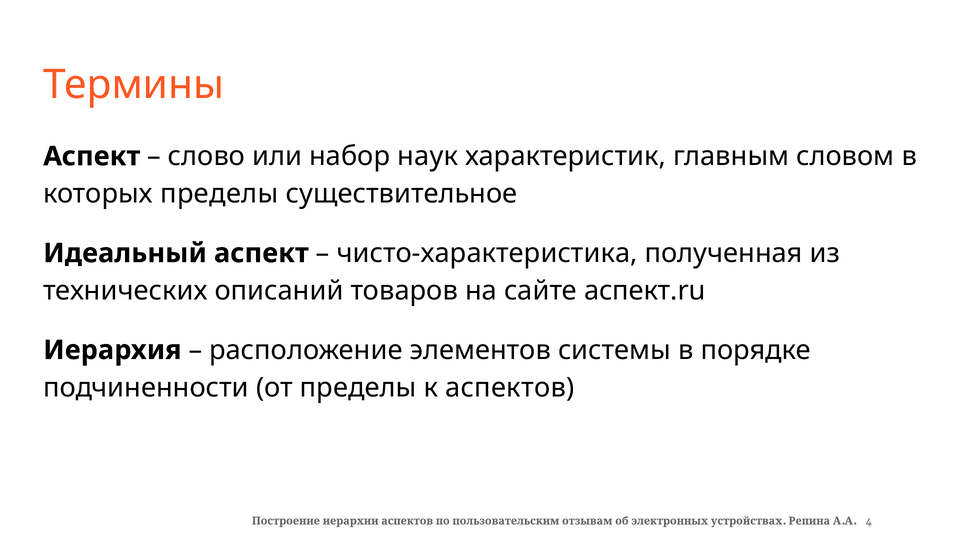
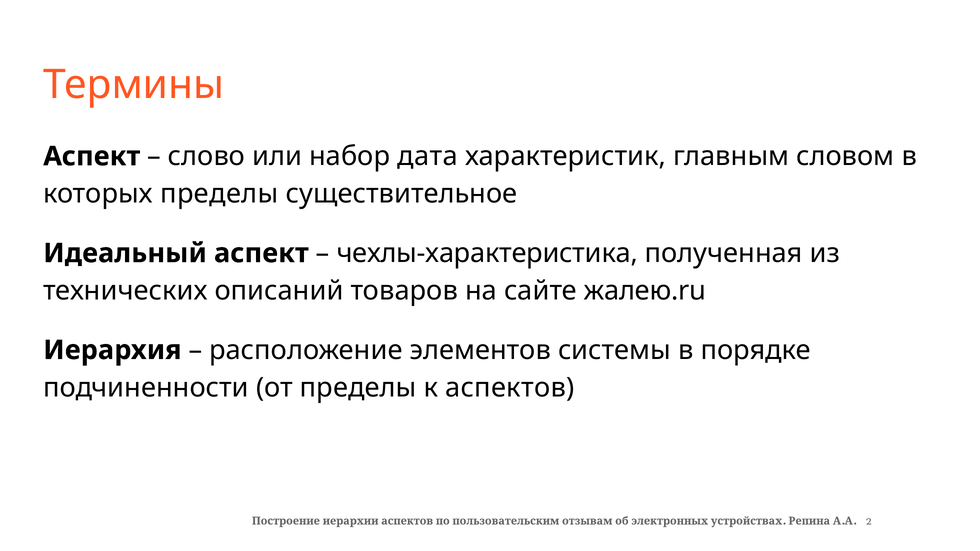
наук: наук -> дата
чисто-характеристика: чисто-характеристика -> чехлы-характеристика
аспект.ru: аспект.ru -> жалею.ru
4: 4 -> 2
